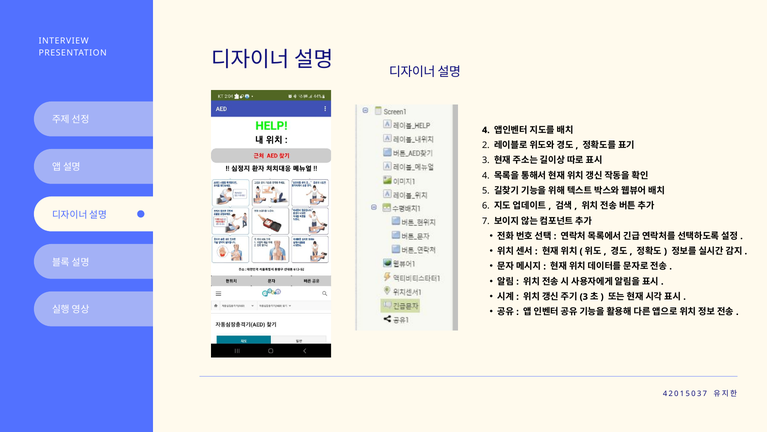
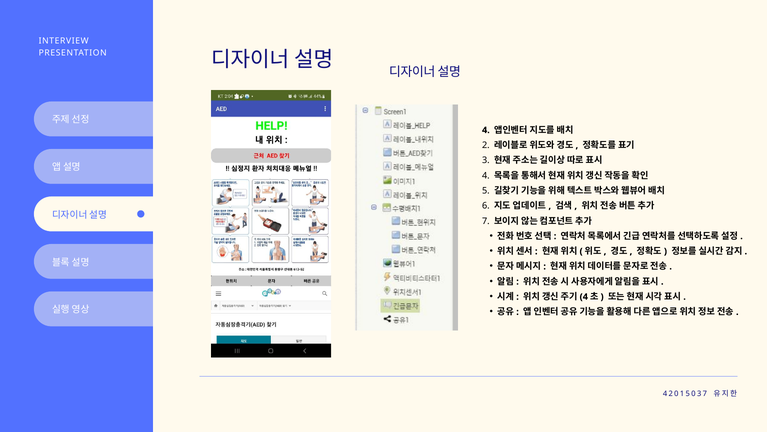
3 at (584, 296): 3 -> 4
